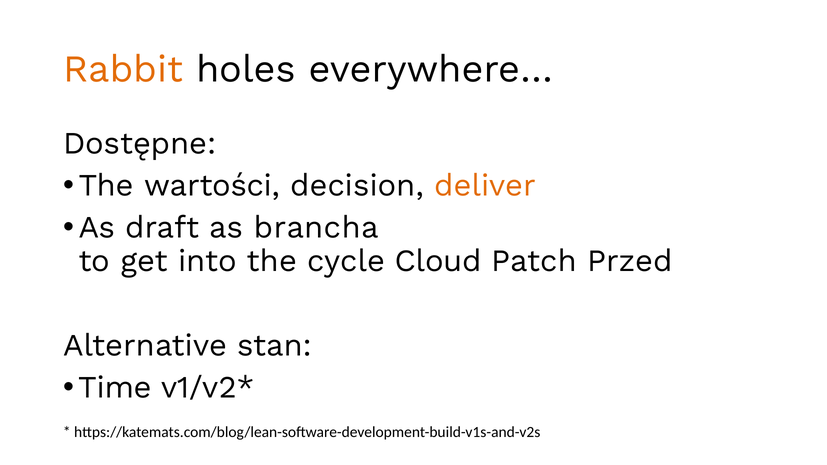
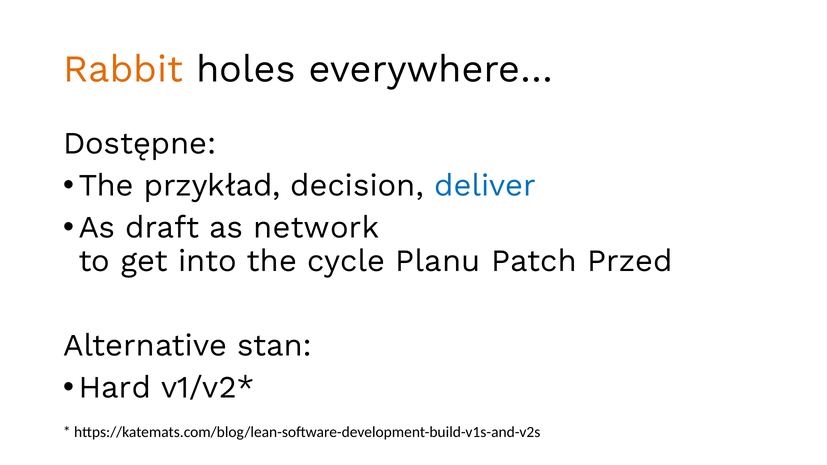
wartości: wartości -> przykład
deliver colour: orange -> blue
brancha: brancha -> network
Cloud: Cloud -> Planu
Time: Time -> Hard
